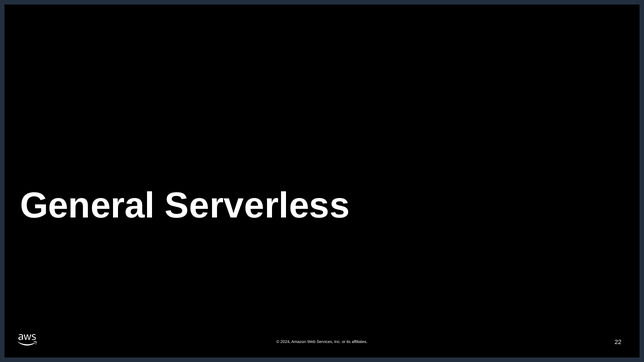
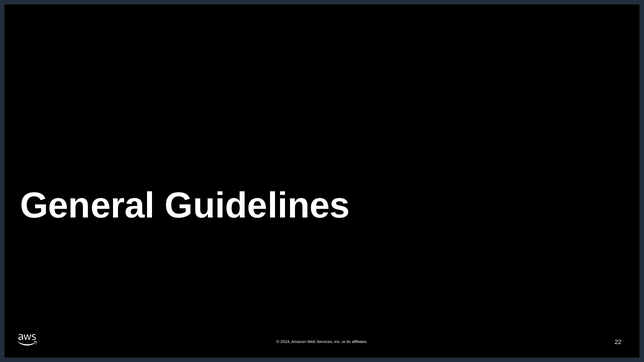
Serverless: Serverless -> Guidelines
